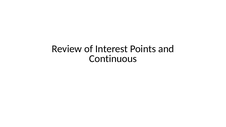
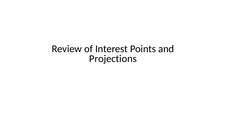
Continuous: Continuous -> Projections
